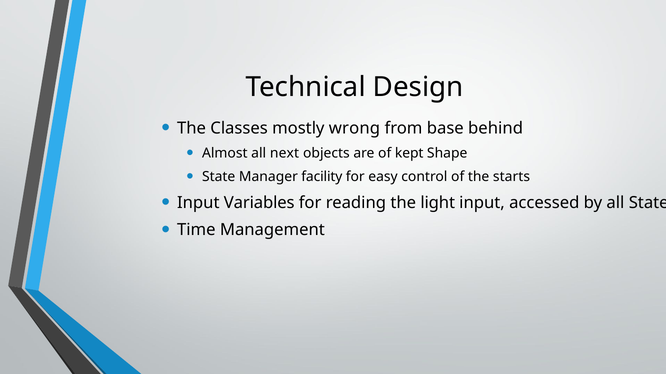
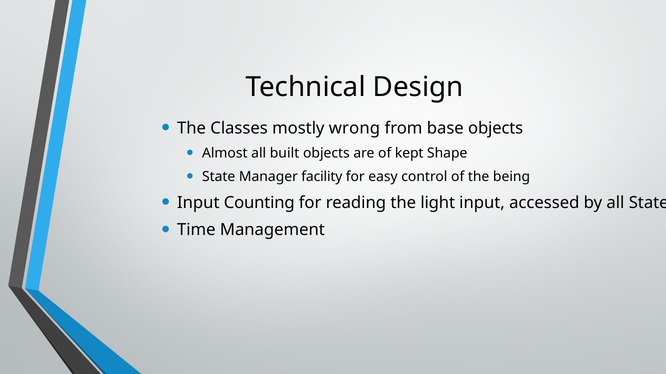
base behind: behind -> objects
next: next -> built
starts: starts -> being
Variables: Variables -> Counting
